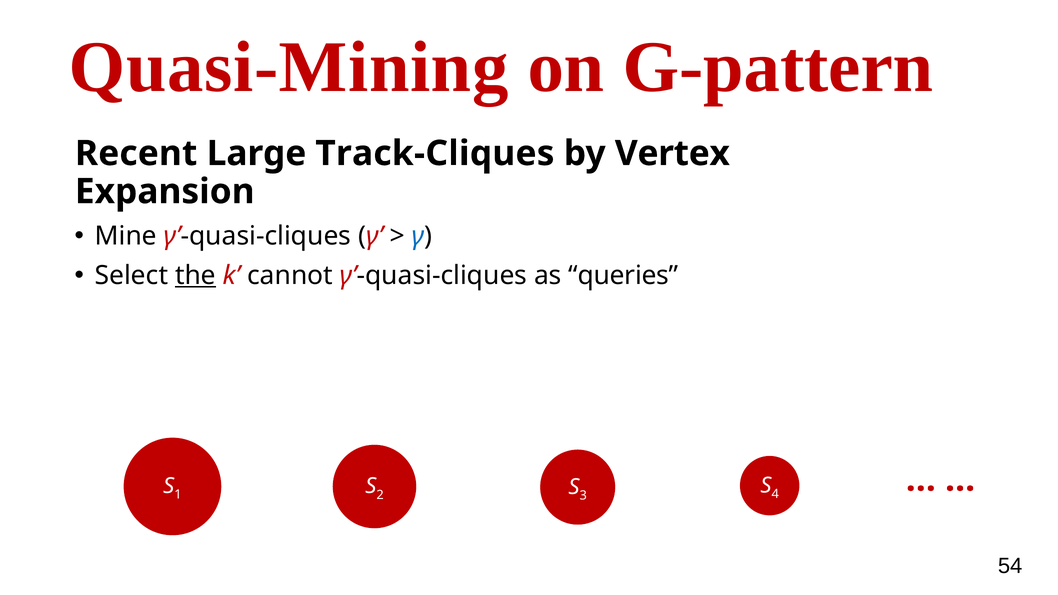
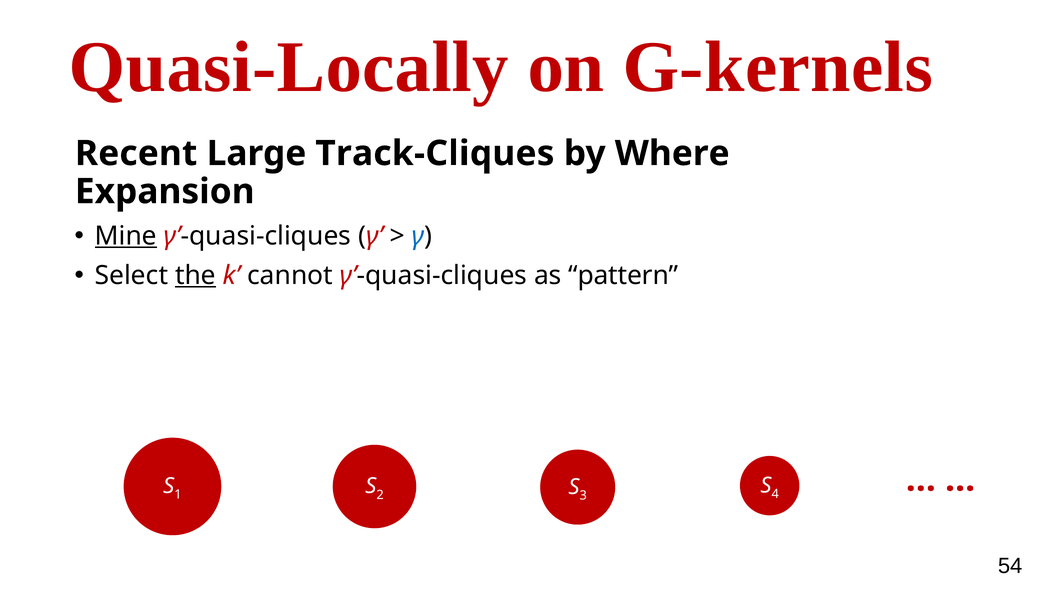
Quasi-Mining: Quasi-Mining -> Quasi-Locally
G-pattern: G-pattern -> G-kernels
Vertex: Vertex -> Where
Mine underline: none -> present
queries: queries -> pattern
